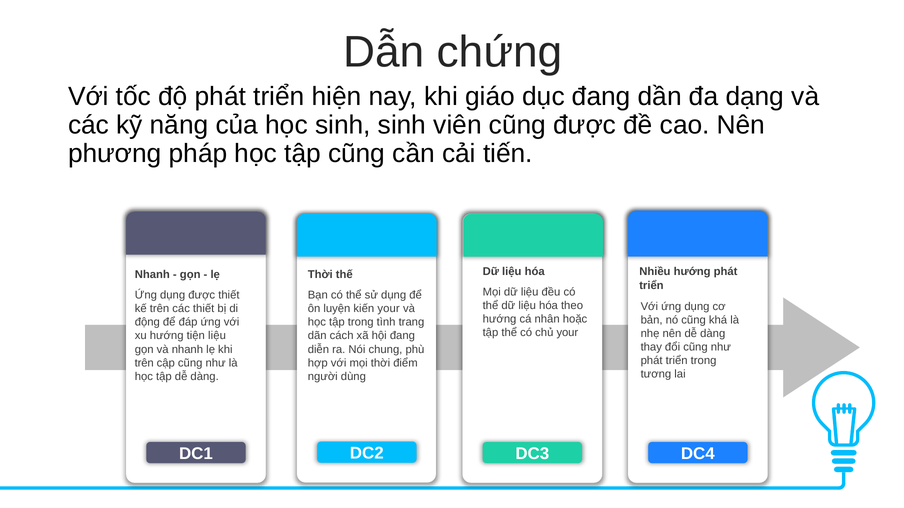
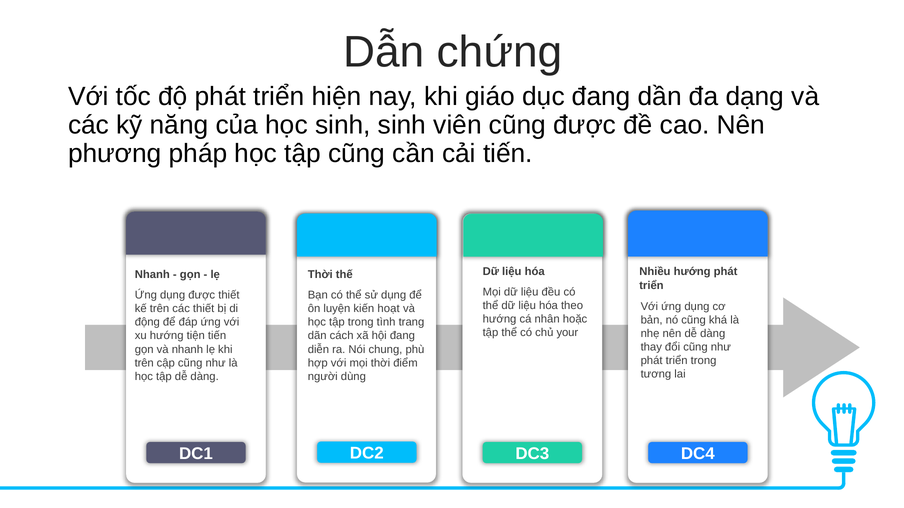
kiến your: your -> hoạt
tiện liệu: liệu -> tiến
